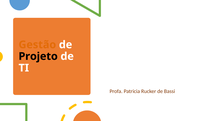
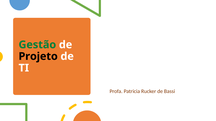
Gestão colour: orange -> green
